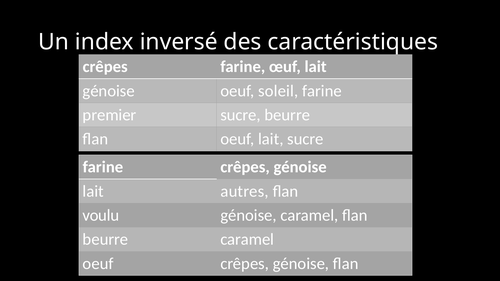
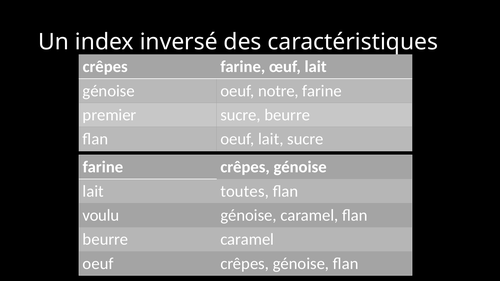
soleil: soleil -> notre
autres: autres -> toutes
